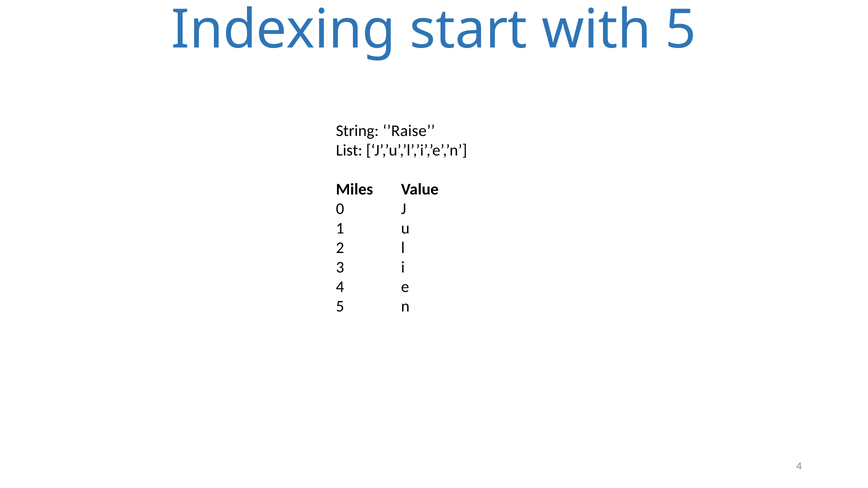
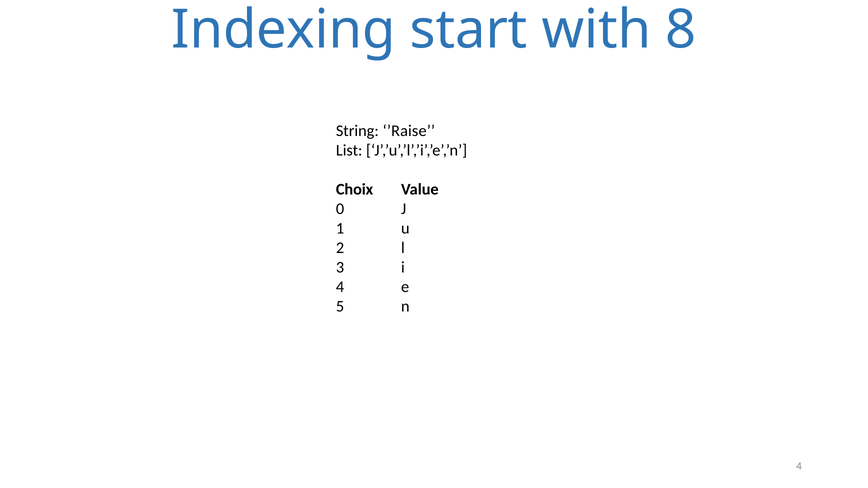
with 5: 5 -> 8
Miles: Miles -> Choix
